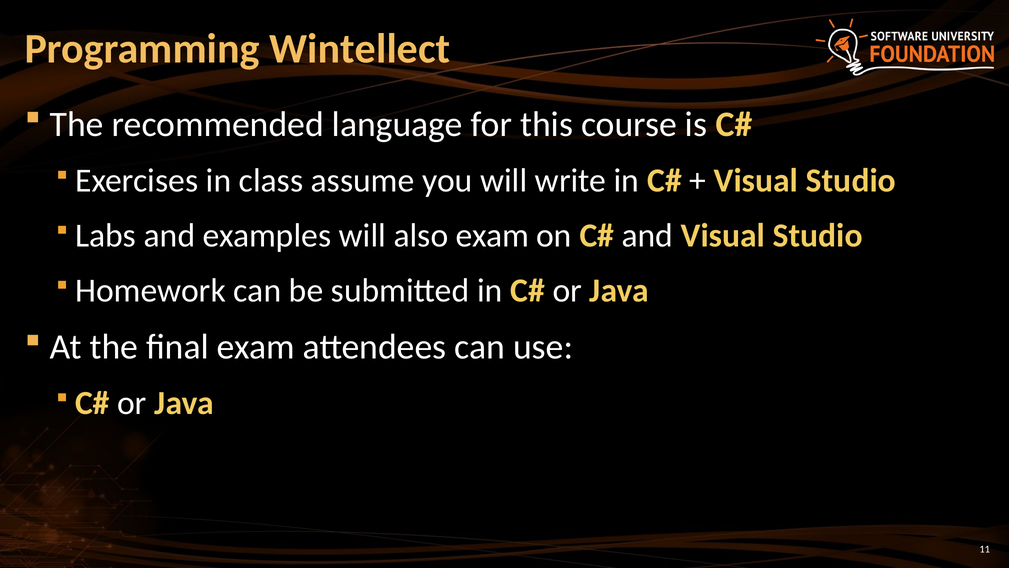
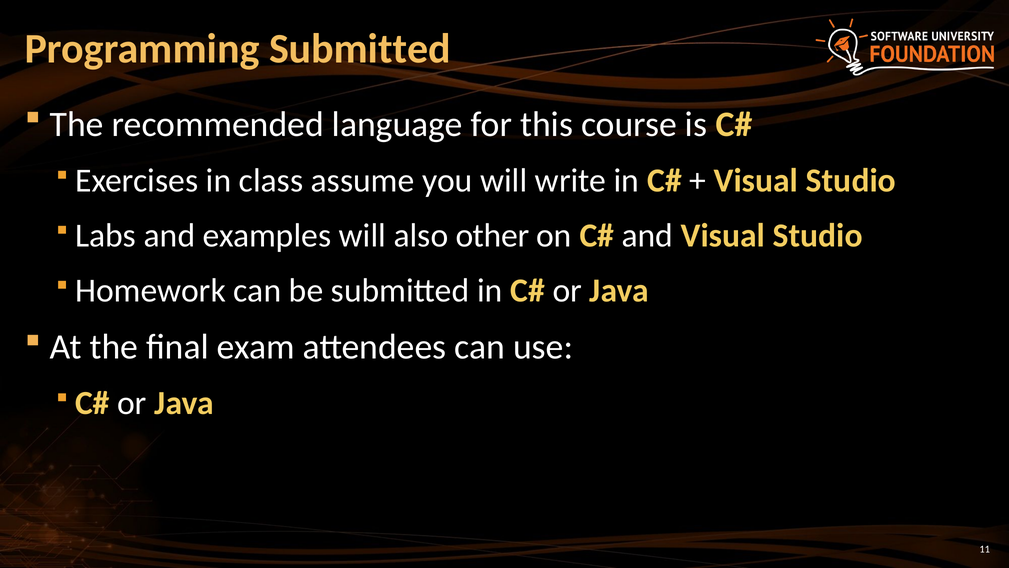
Programming Wintellect: Wintellect -> Submitted
also exam: exam -> other
